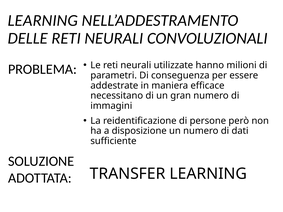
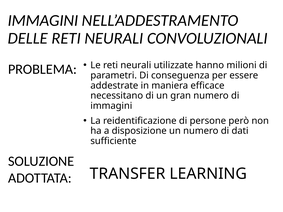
LEARNING at (43, 20): LEARNING -> IMMAGINI
